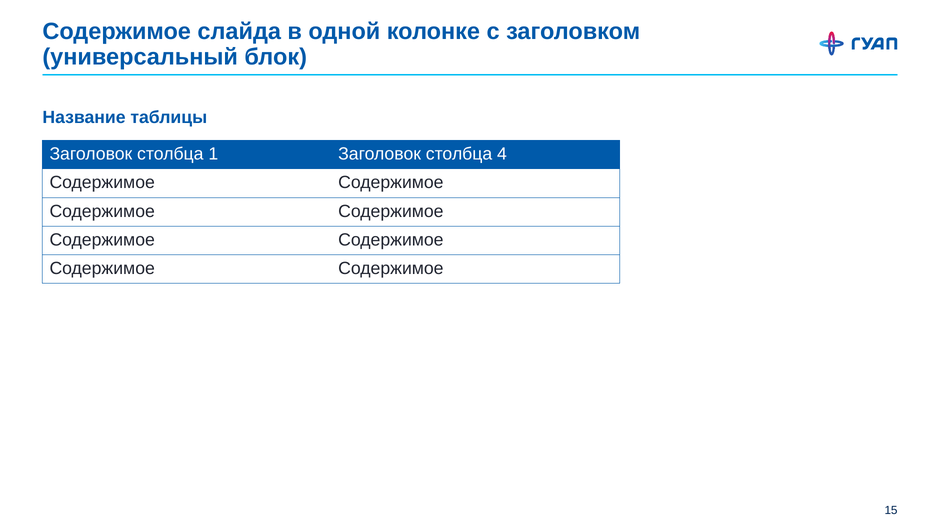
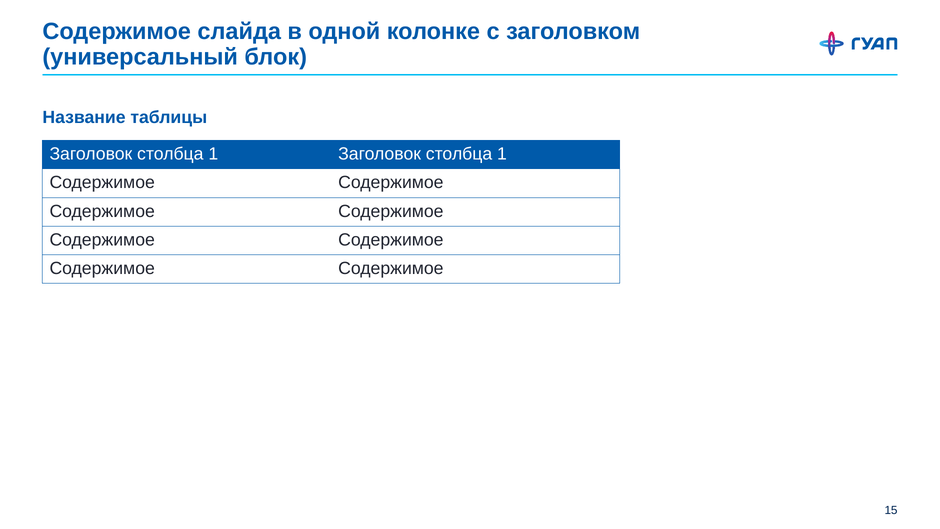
1 Заголовок столбца 4: 4 -> 1
